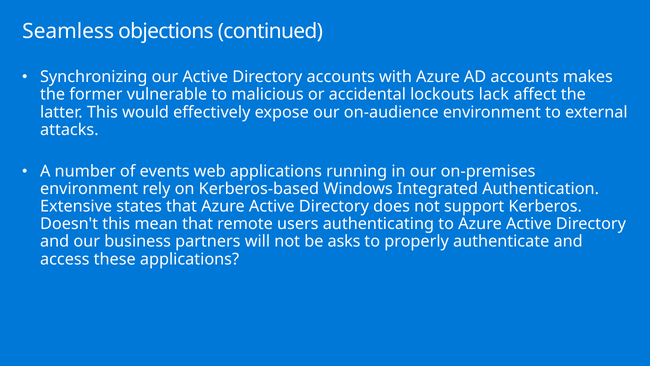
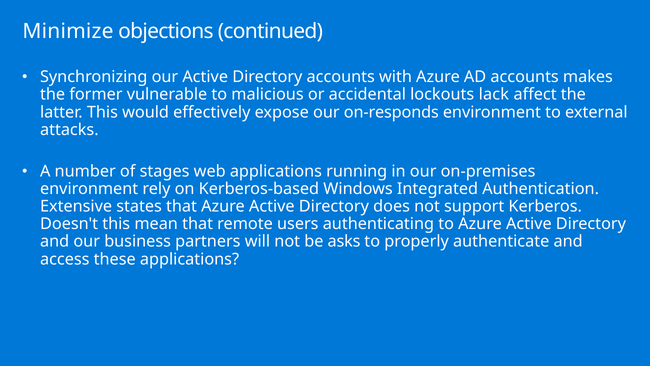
Seamless: Seamless -> Minimize
on-audience: on-audience -> on-responds
events: events -> stages
